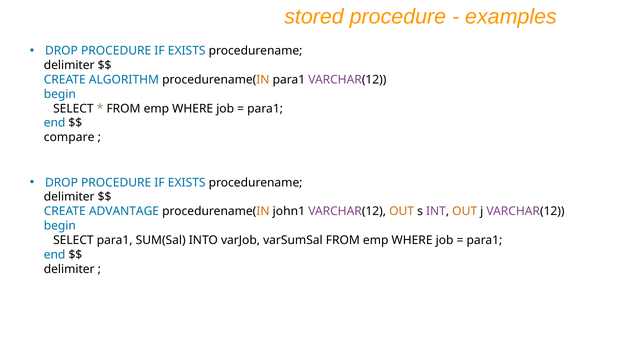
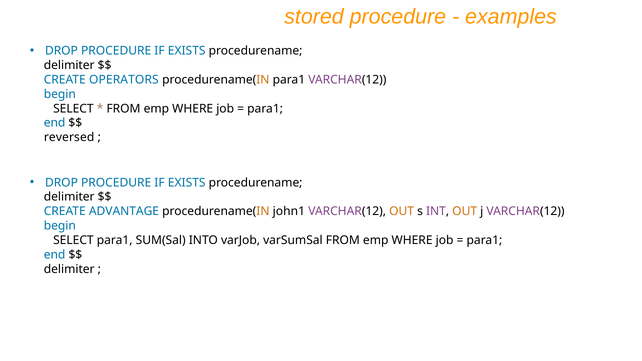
ALGORITHM: ALGORITHM -> OPERATORS
compare: compare -> reversed
